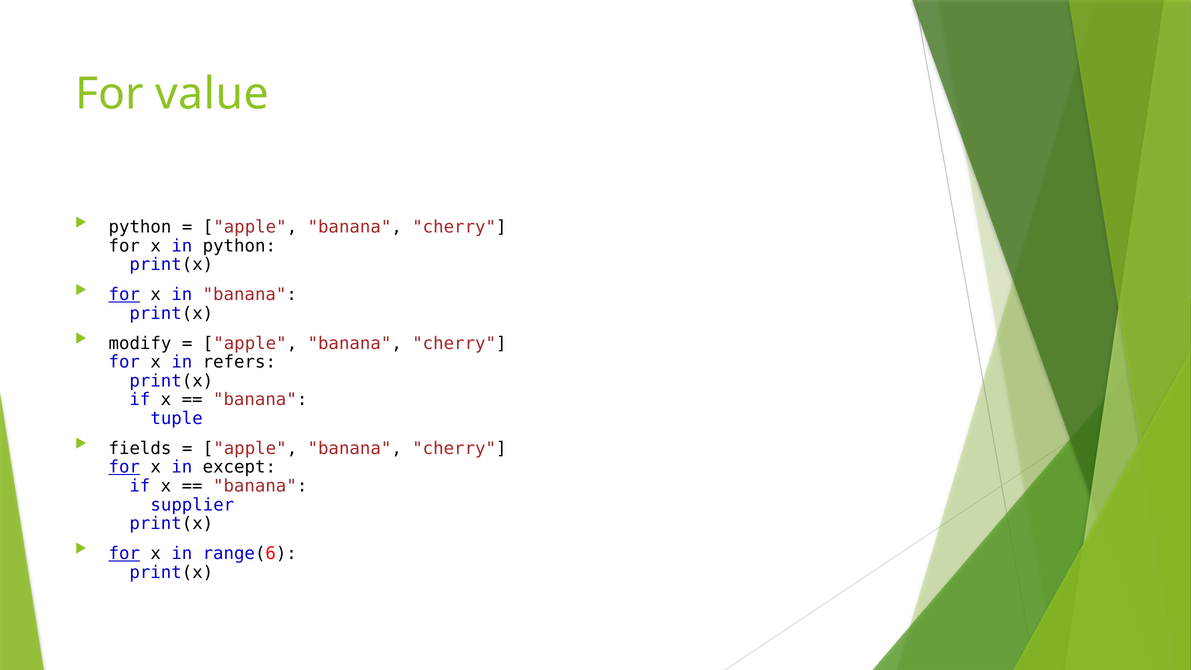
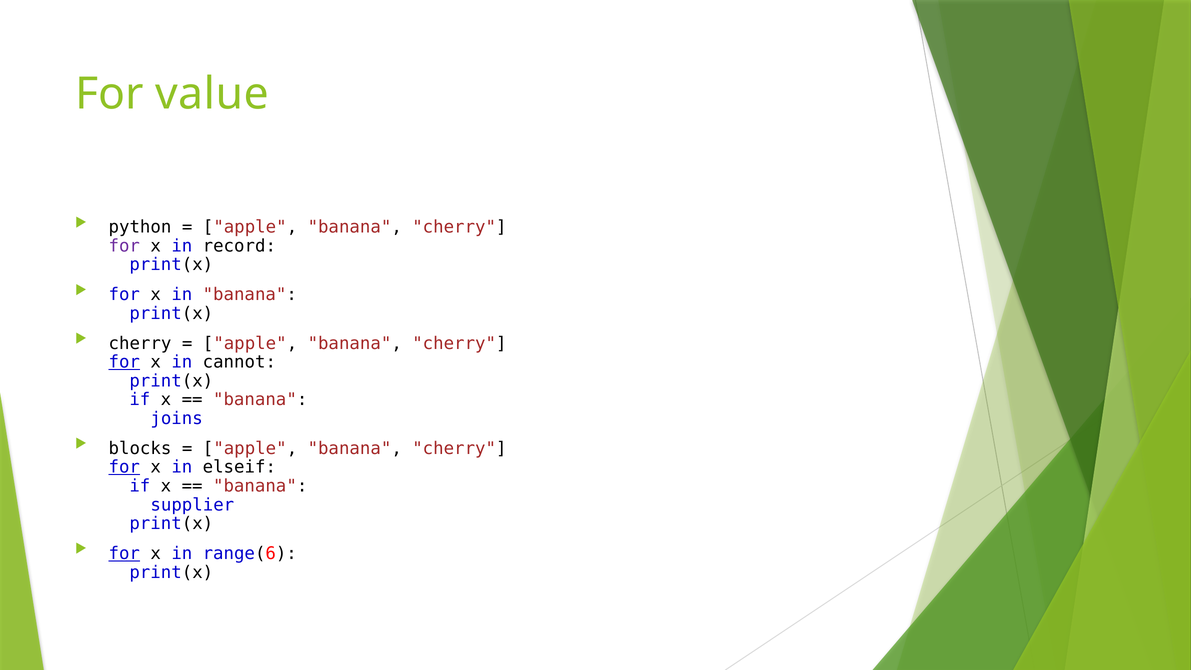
for at (124, 246) colour: black -> purple
in python: python -> record
for at (124, 295) underline: present -> none
modify at (140, 343): modify -> cherry
for at (124, 362) underline: none -> present
refers: refers -> cannot
tuple: tuple -> joins
fields: fields -> blocks
except: except -> elseif
